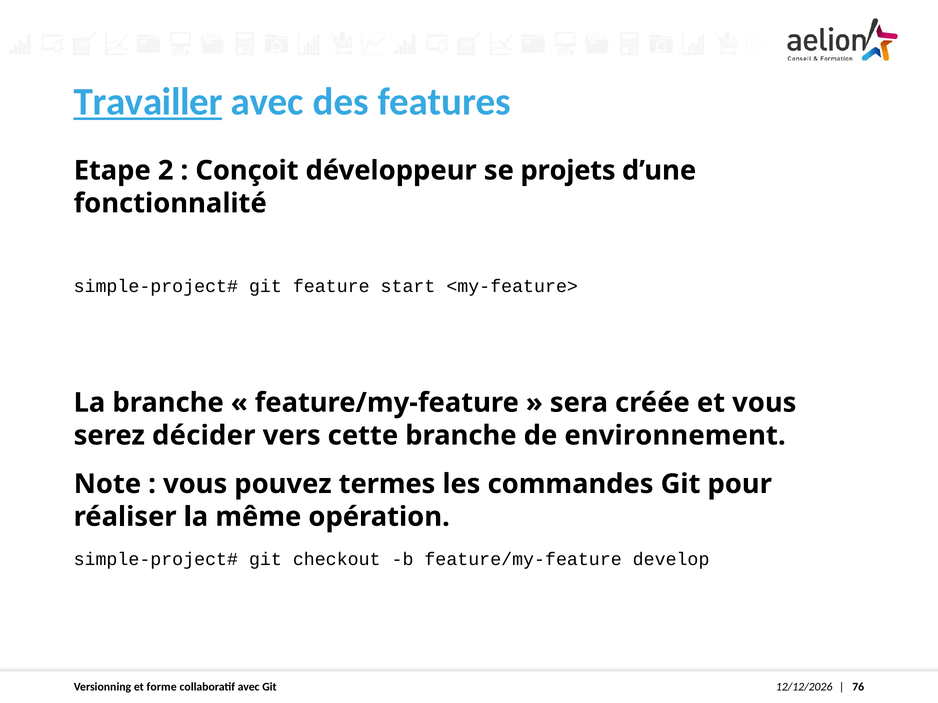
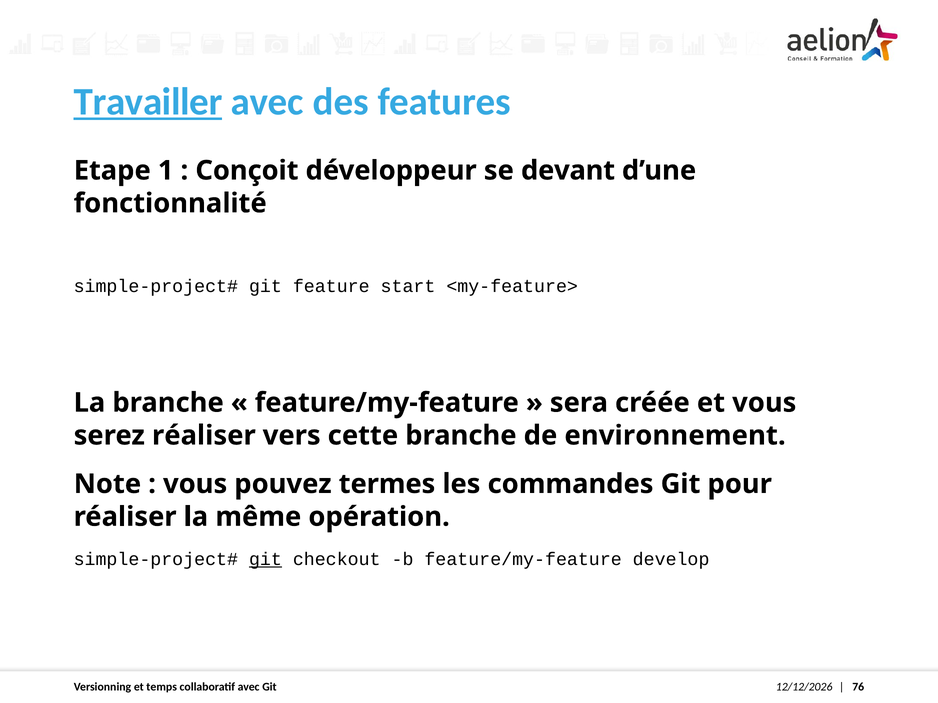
2: 2 -> 1
projets: projets -> devant
serez décider: décider -> réaliser
git at (265, 560) underline: none -> present
forme: forme -> temps
